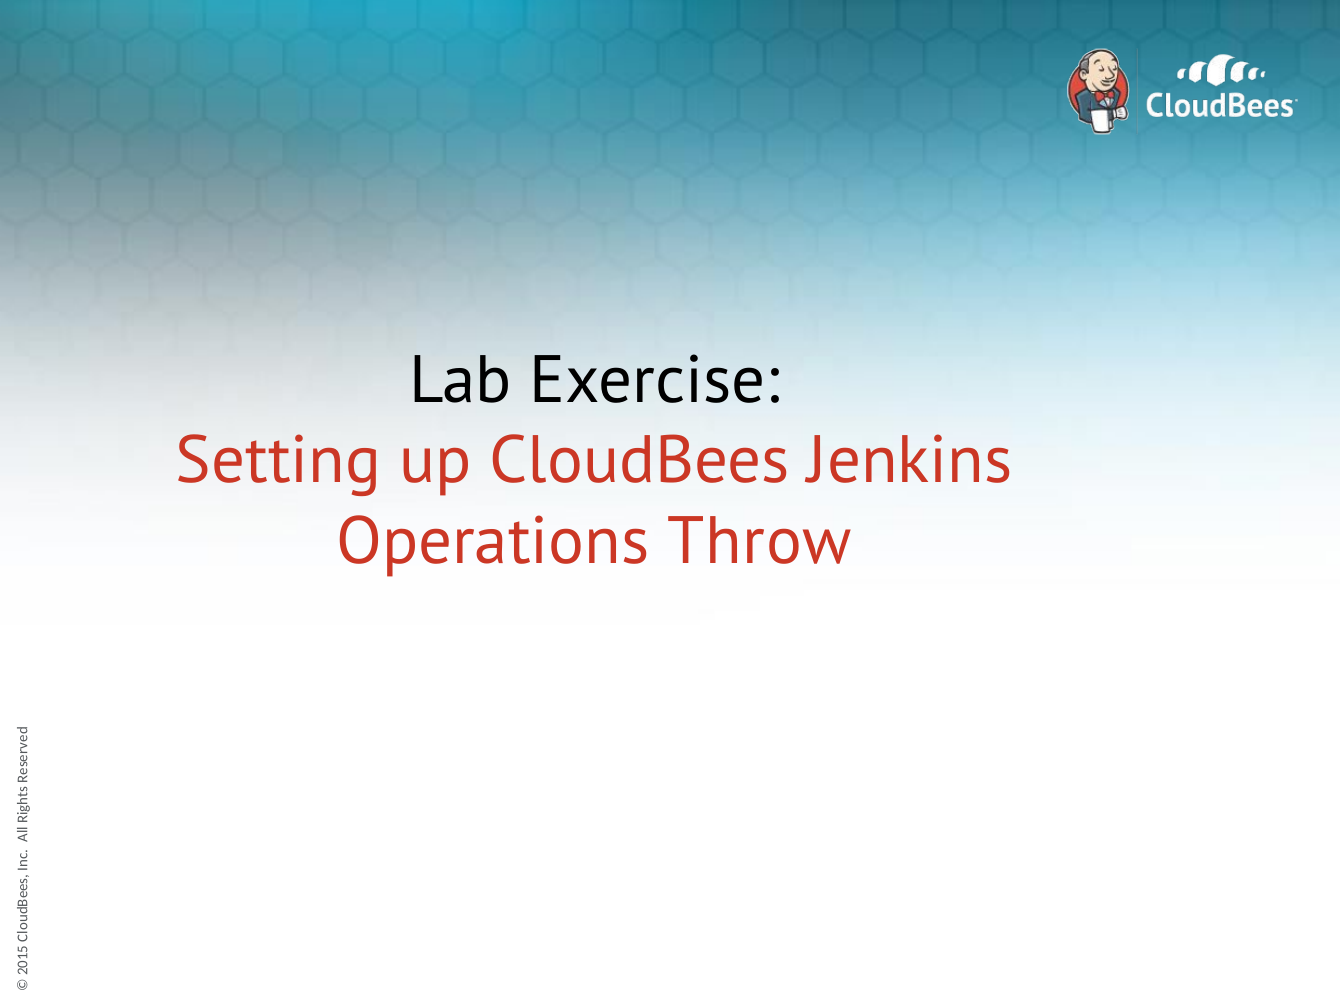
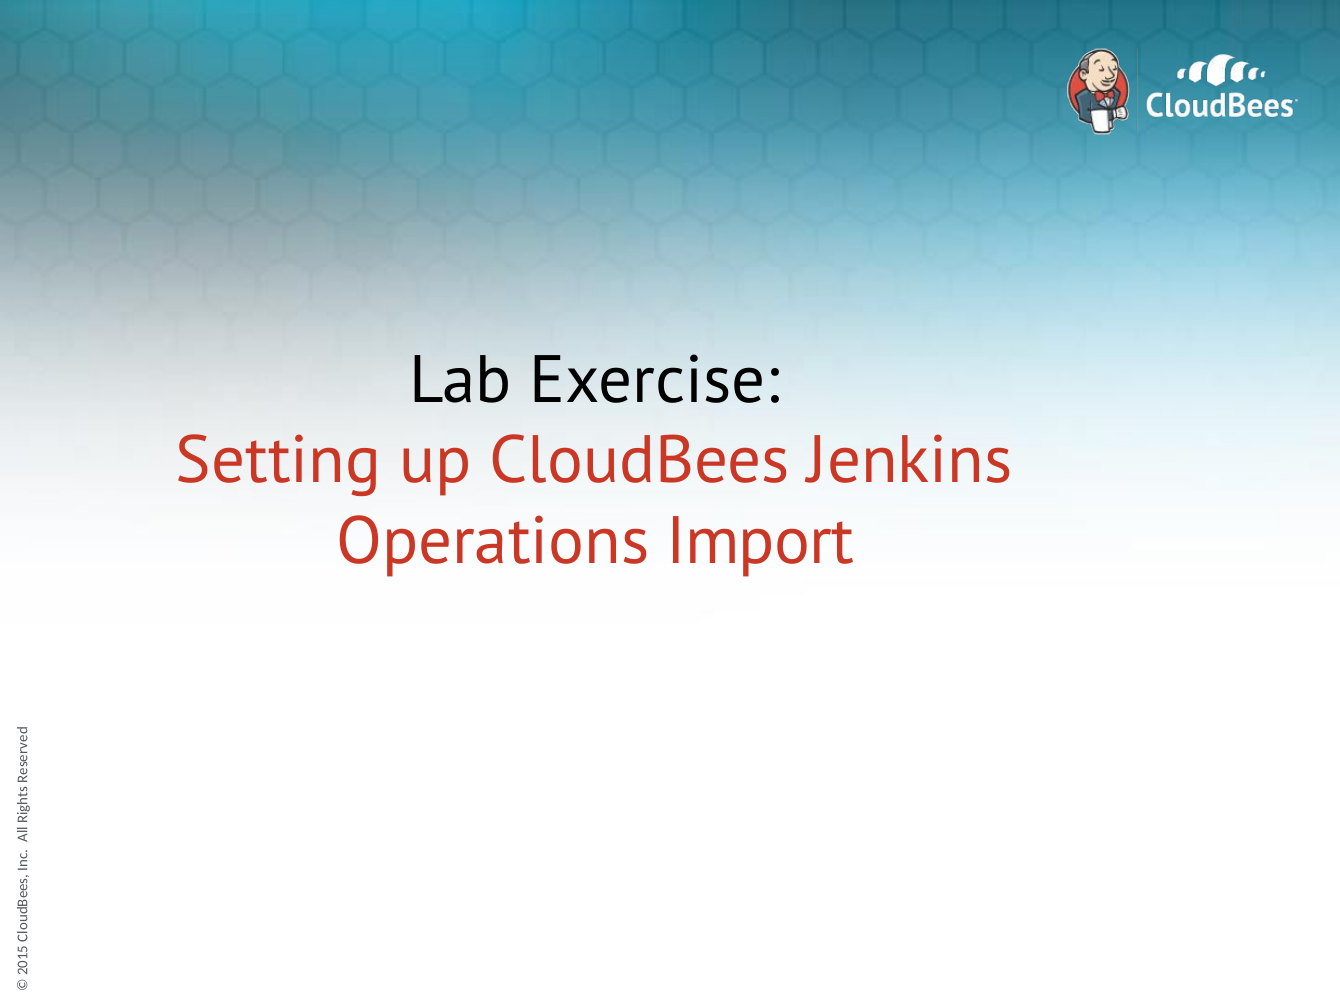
Throw: Throw -> Import
